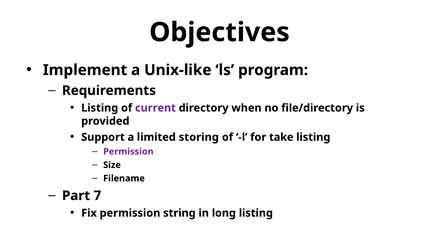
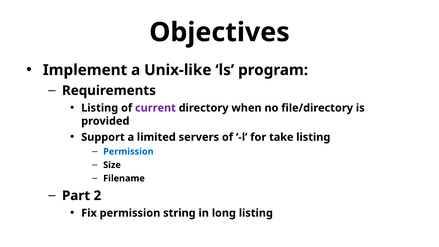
storing: storing -> servers
Permission at (128, 152) colour: purple -> blue
7: 7 -> 2
